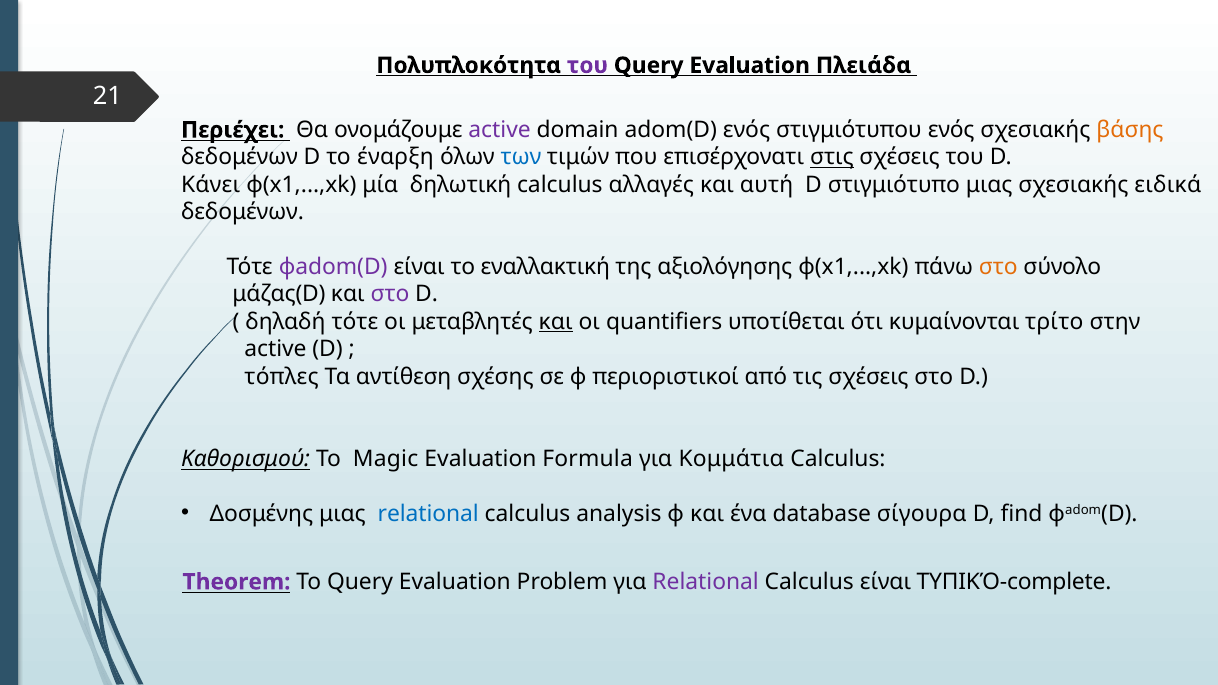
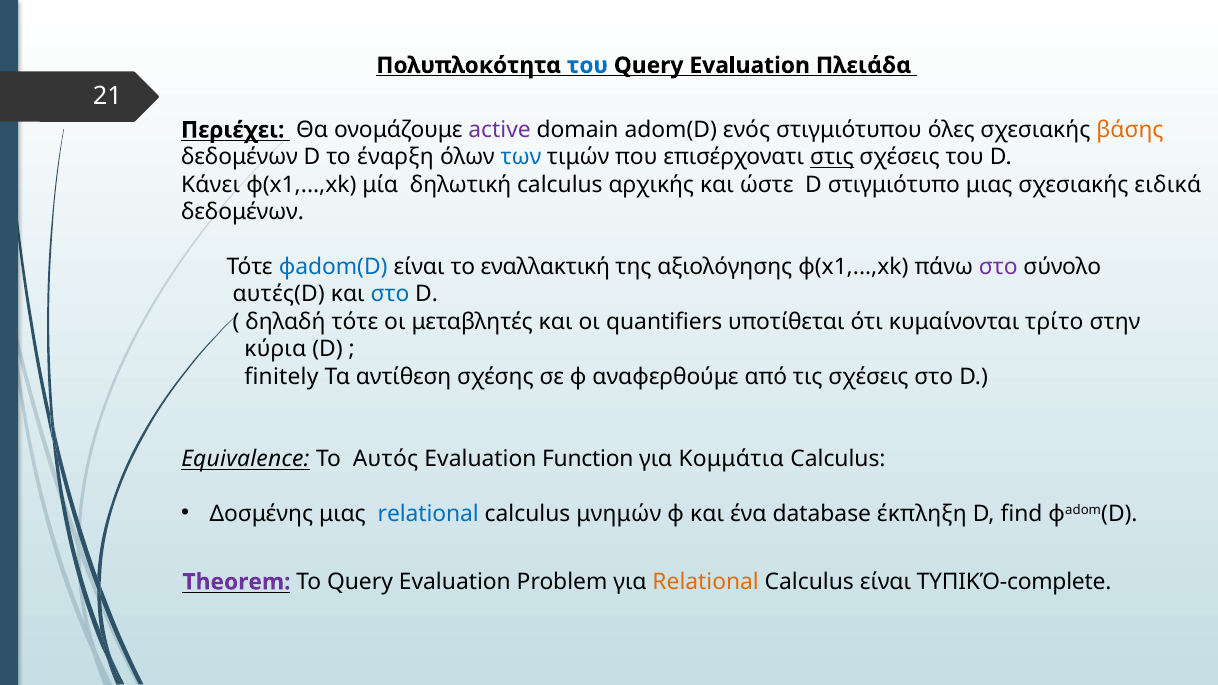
του at (587, 65) colour: purple -> blue
στιγμιότυπου ενός: ενός -> όλες
αλλαγές: αλλαγές -> αρχικής
αυτή: αυτή -> ώστε
φadom(D at (333, 267) colour: purple -> blue
στο at (998, 267) colour: orange -> purple
μάζας(D: μάζας(D -> αυτές(D
στο at (390, 294) colour: purple -> blue
και at (556, 322) underline: present -> none
active at (276, 349): active -> κύρια
τόπλες: τόπλες -> finitely
περιοριστικοί: περιοριστικοί -> αναφερθούμε
Καθορισμού: Καθορισμού -> Equivalence
Magic: Magic -> Αυτός
Formula: Formula -> Function
analysis: analysis -> μνημών
σίγουρα: σίγουρα -> έκπληξη
Relational at (706, 582) colour: purple -> orange
